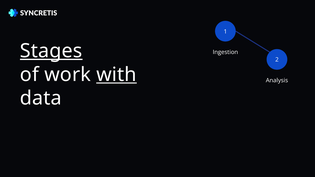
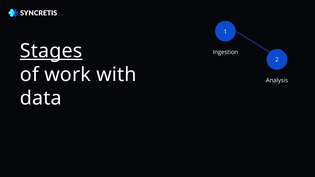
with underline: present -> none
